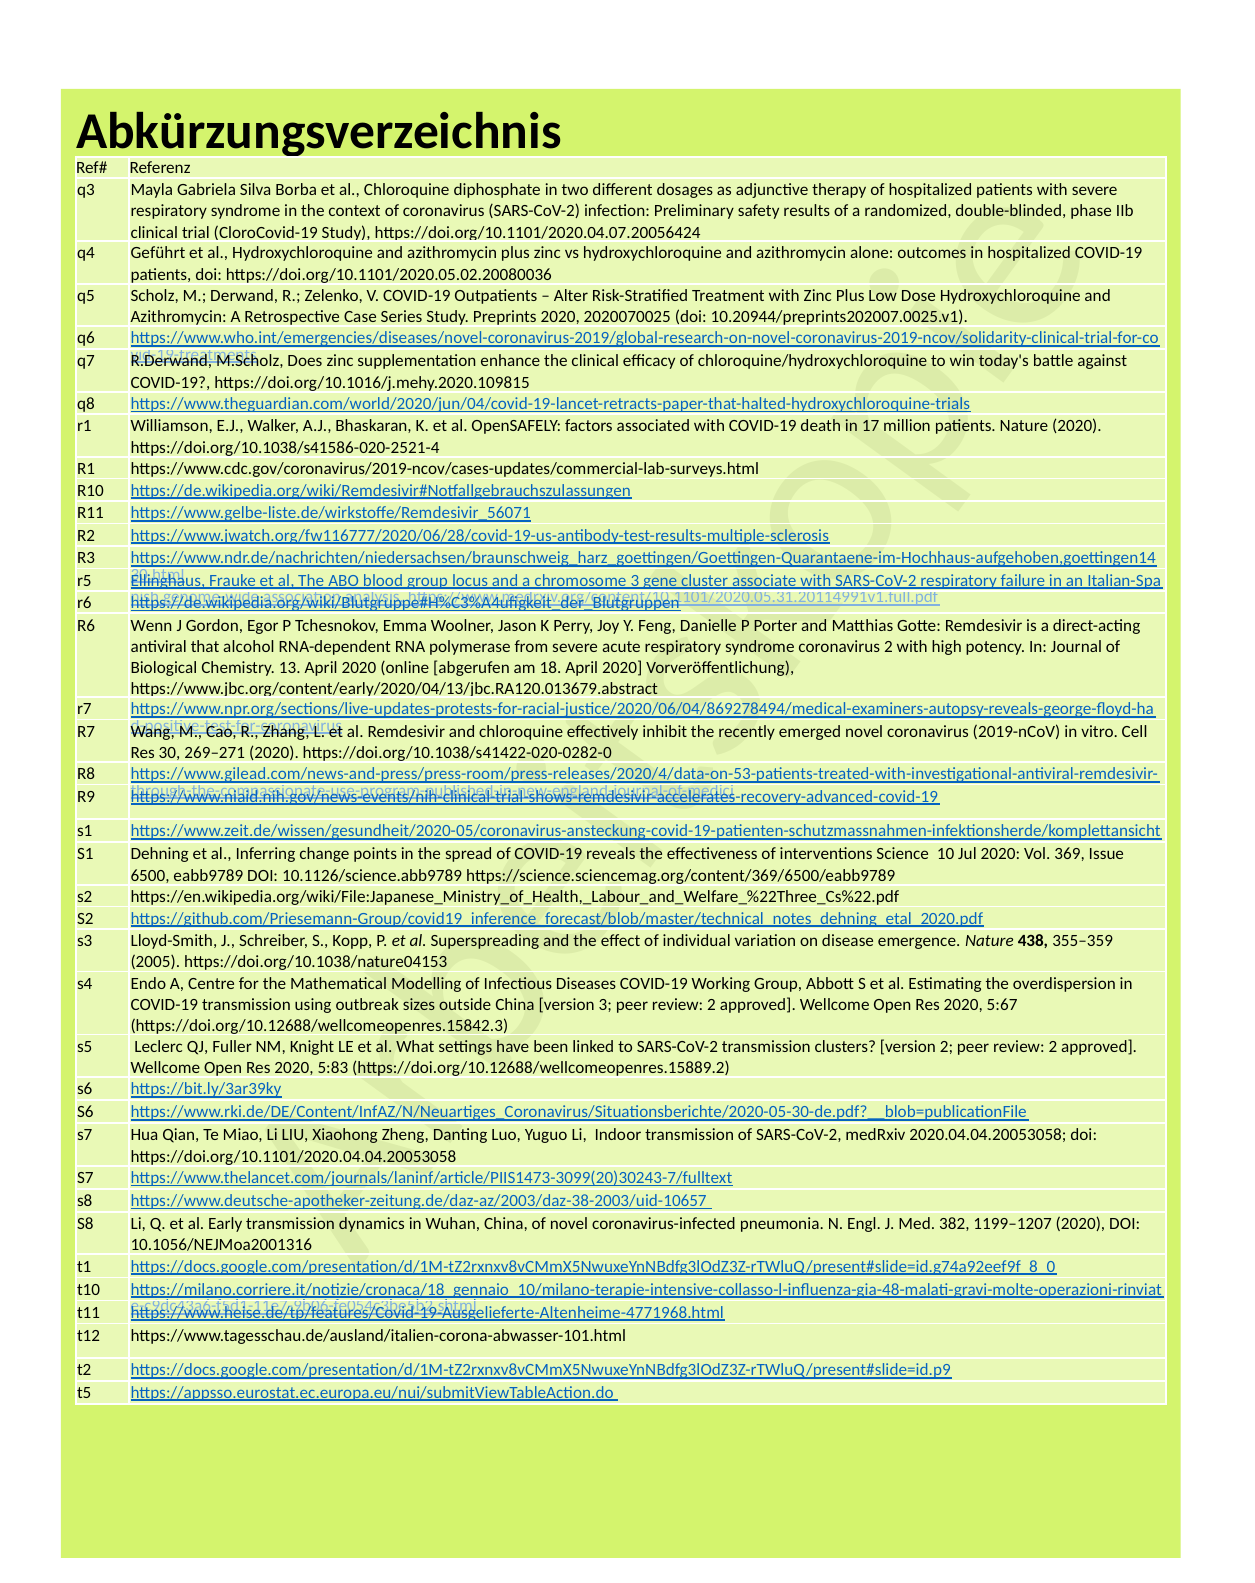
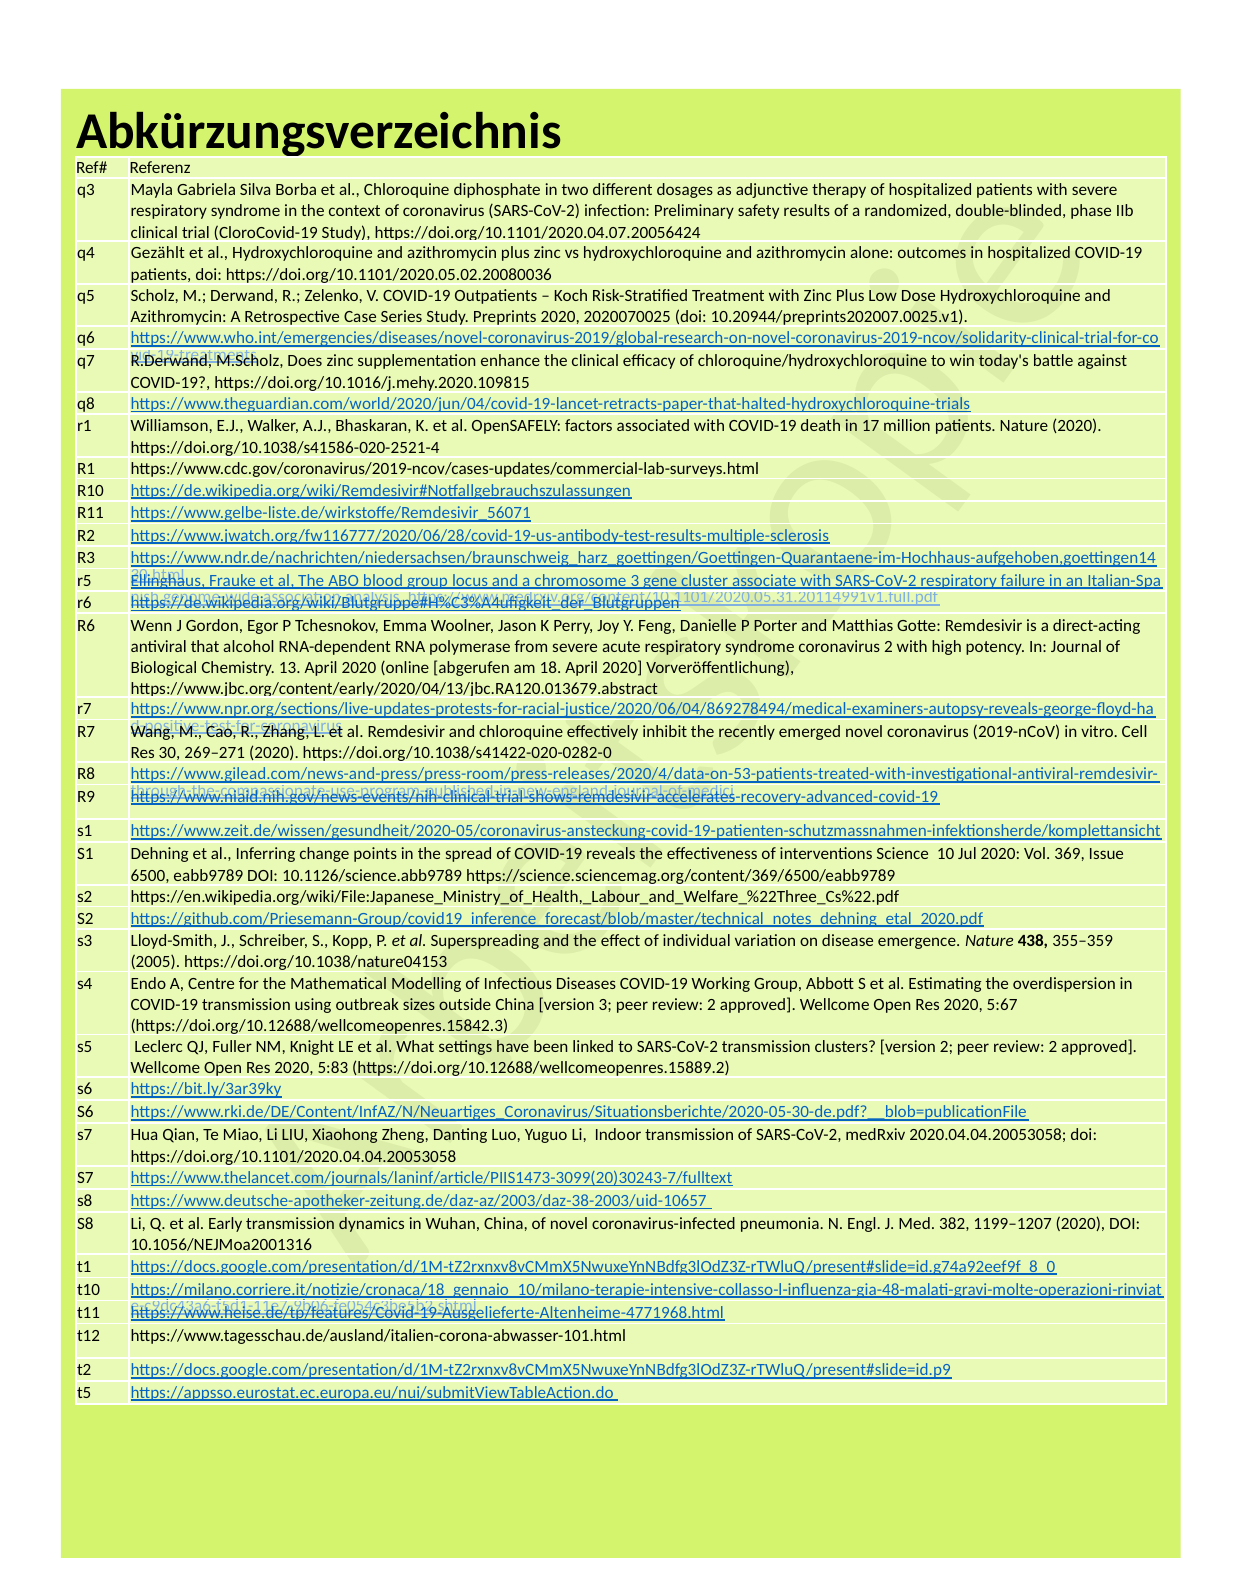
Geführt: Geführt -> Gezählt
Alter: Alter -> Koch
